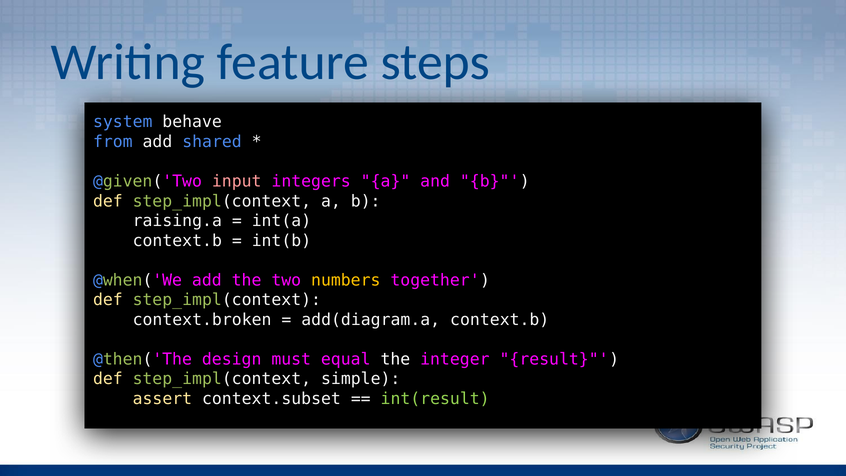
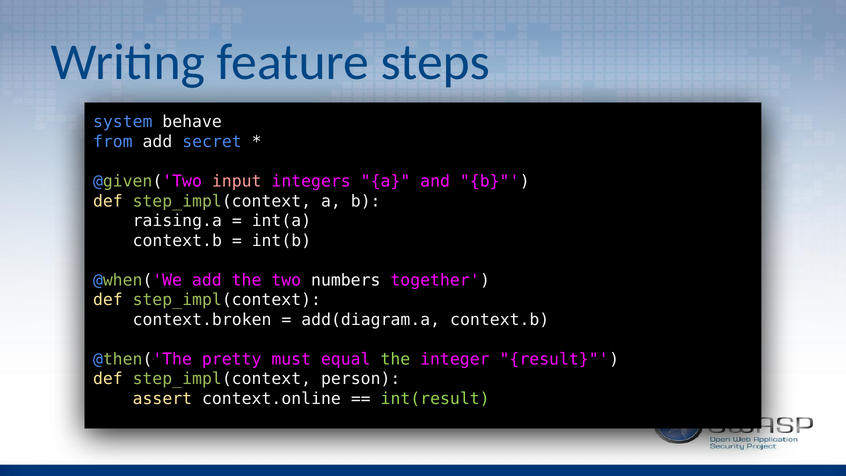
shared: shared -> secret
numbers colour: yellow -> white
design: design -> pretty
the at (395, 359) colour: white -> light green
simple: simple -> person
context.subset: context.subset -> context.online
